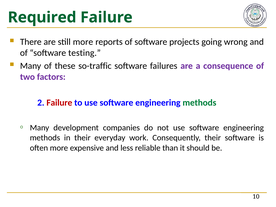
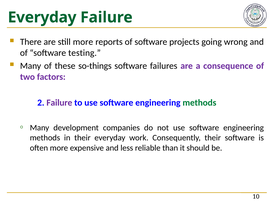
Required at (42, 17): Required -> Everyday
so-traffic: so-traffic -> so-things
Failure at (59, 103) colour: red -> purple
